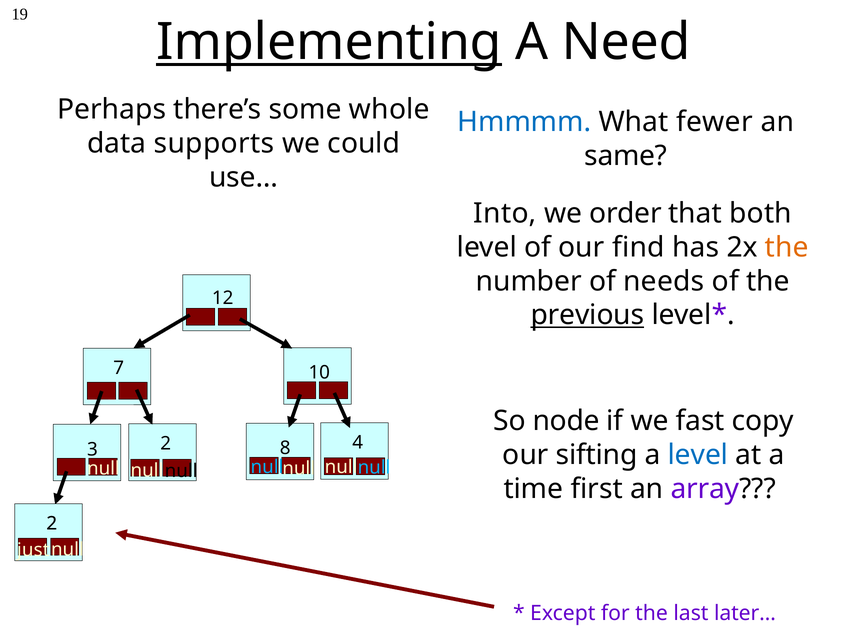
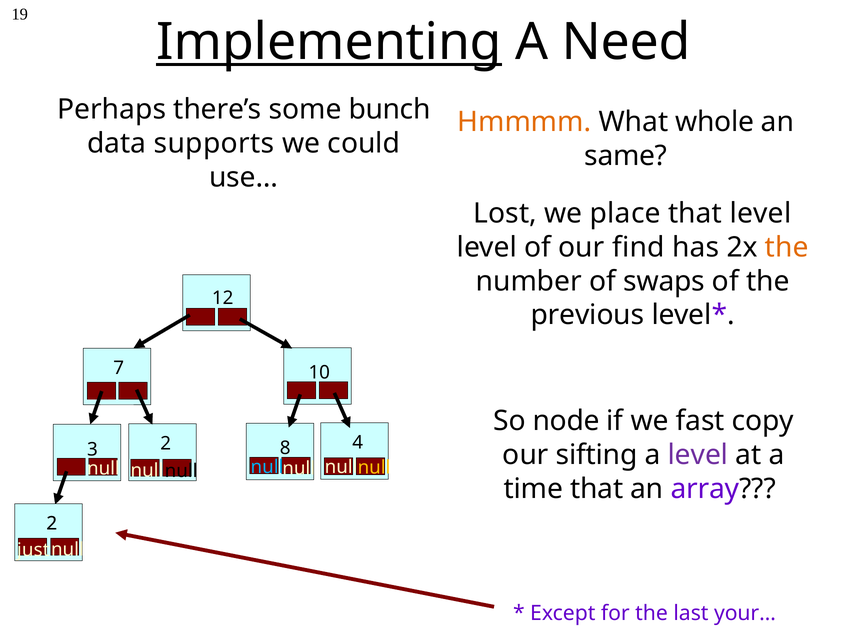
whole: whole -> bunch
Hmmmm colour: blue -> orange
fewer: fewer -> whole
Into: Into -> Lost
order: order -> place
that both: both -> level
needs: needs -> swaps
previous underline: present -> none
level at (698, 455) colour: blue -> purple
null at (374, 468) colour: light blue -> yellow
time first: first -> that
later…: later… -> your…
